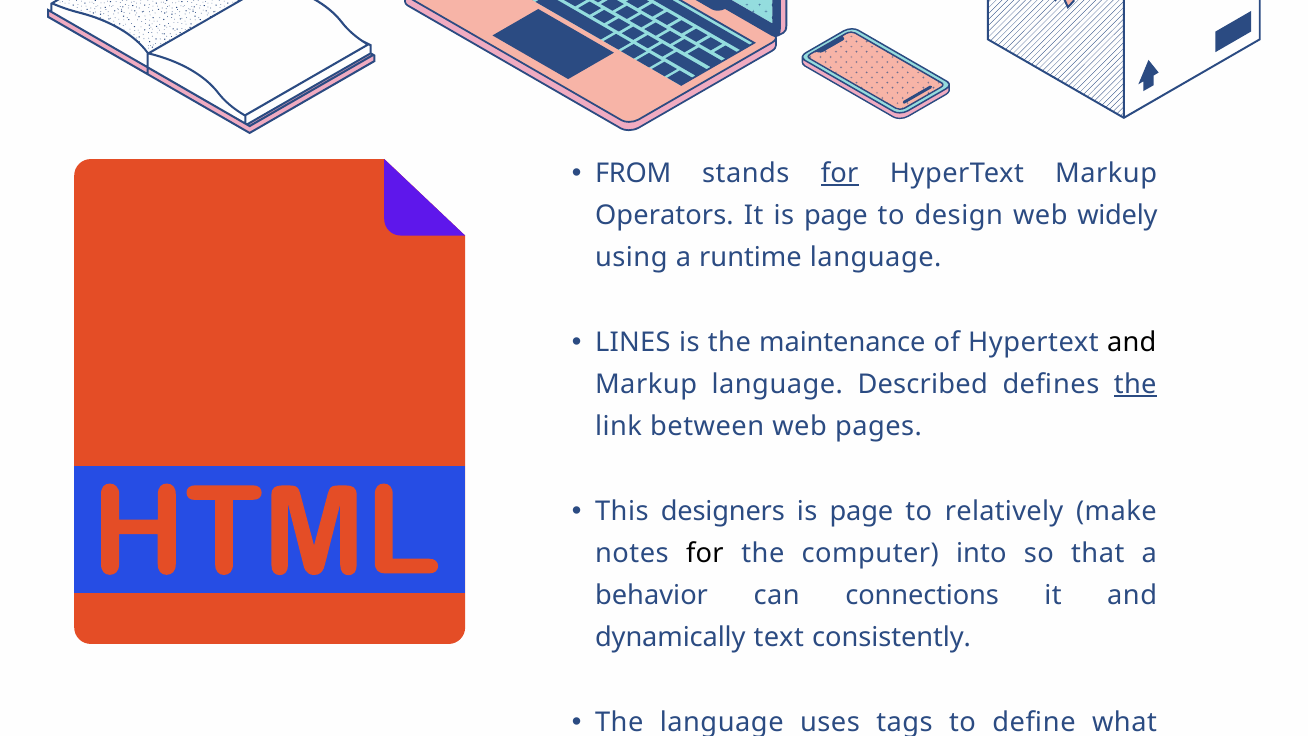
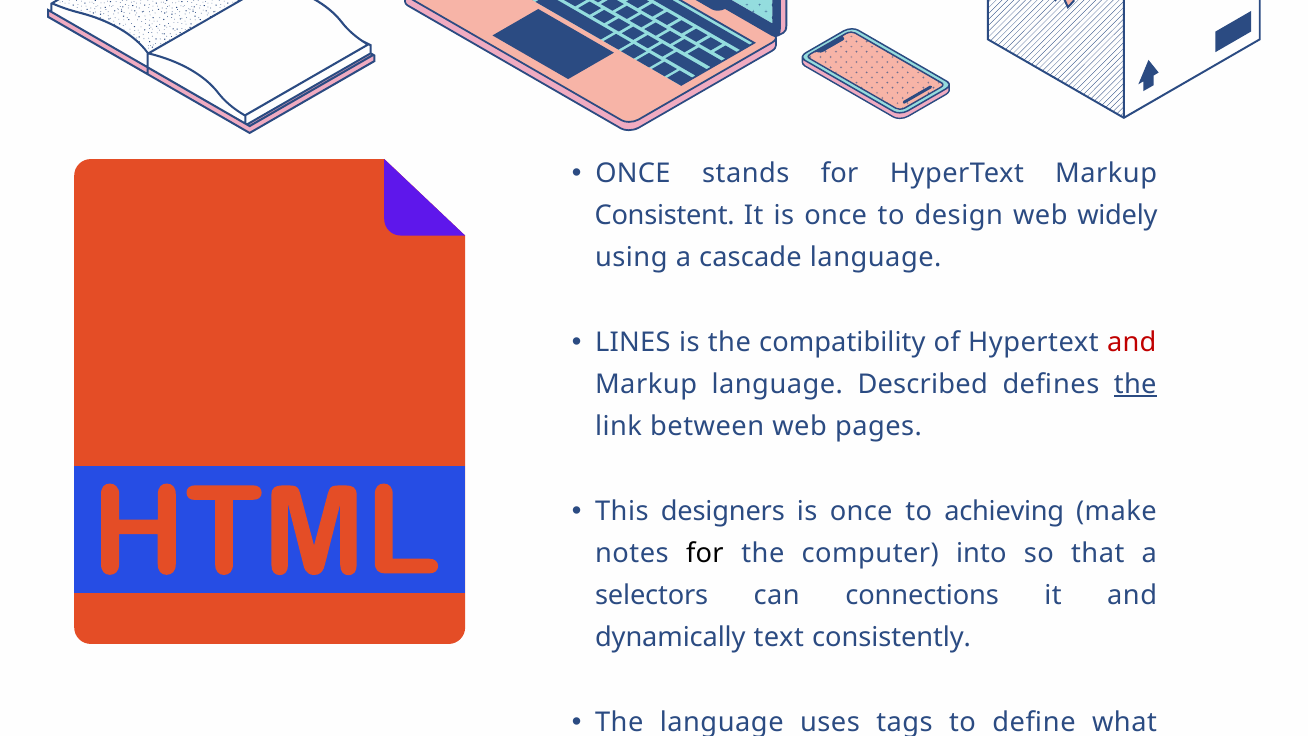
FROM at (633, 173): FROM -> ONCE
for at (840, 173) underline: present -> none
Operators: Operators -> Consistent
It is page: page -> once
runtime: runtime -> cascade
maintenance: maintenance -> compatibility
and at (1132, 342) colour: black -> red
page at (861, 511): page -> once
relatively: relatively -> achieving
behavior: behavior -> selectors
